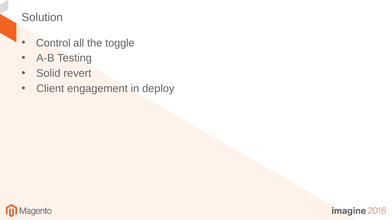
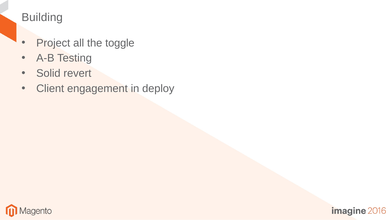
Solution: Solution -> Building
Control: Control -> Project
